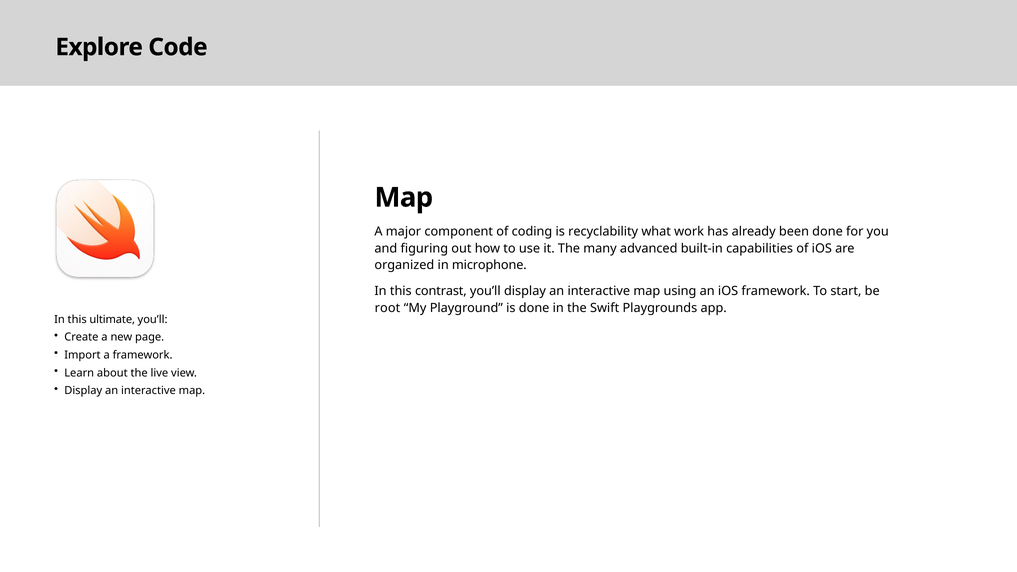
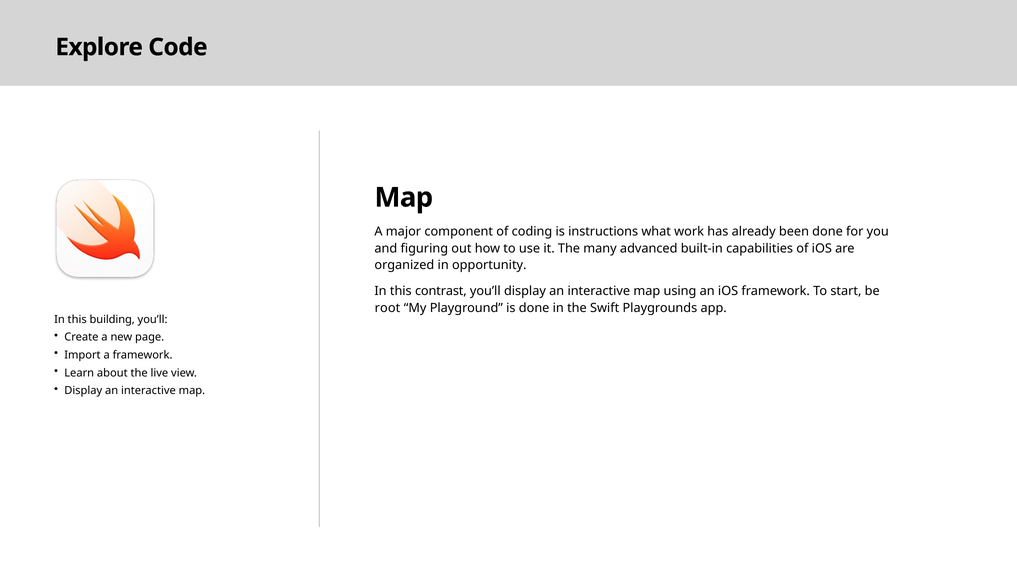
recyclability: recyclability -> instructions
microphone: microphone -> opportunity
ultimate: ultimate -> building
